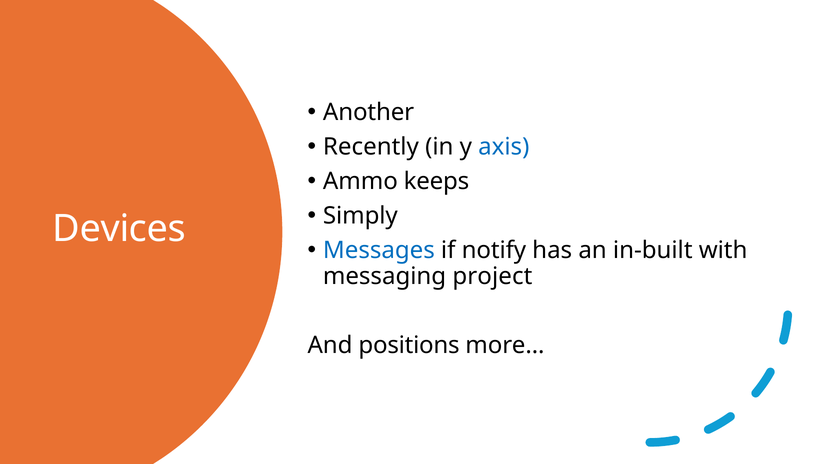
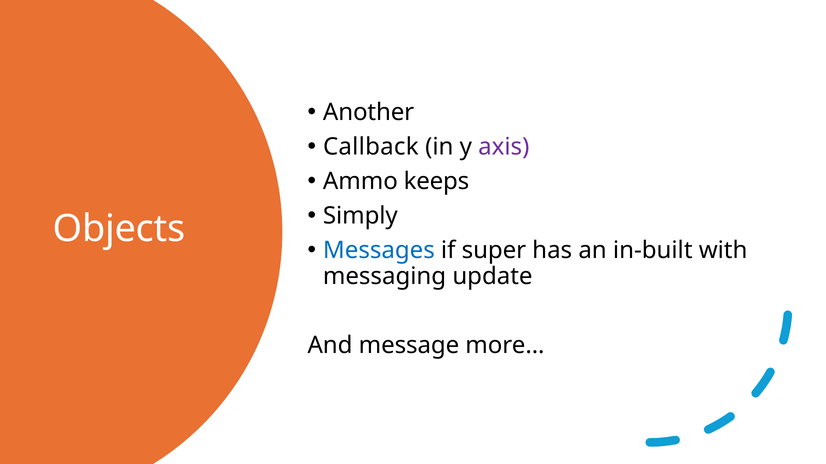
Recently: Recently -> Callback
axis colour: blue -> purple
Devices: Devices -> Objects
notify: notify -> super
project: project -> update
positions: positions -> message
